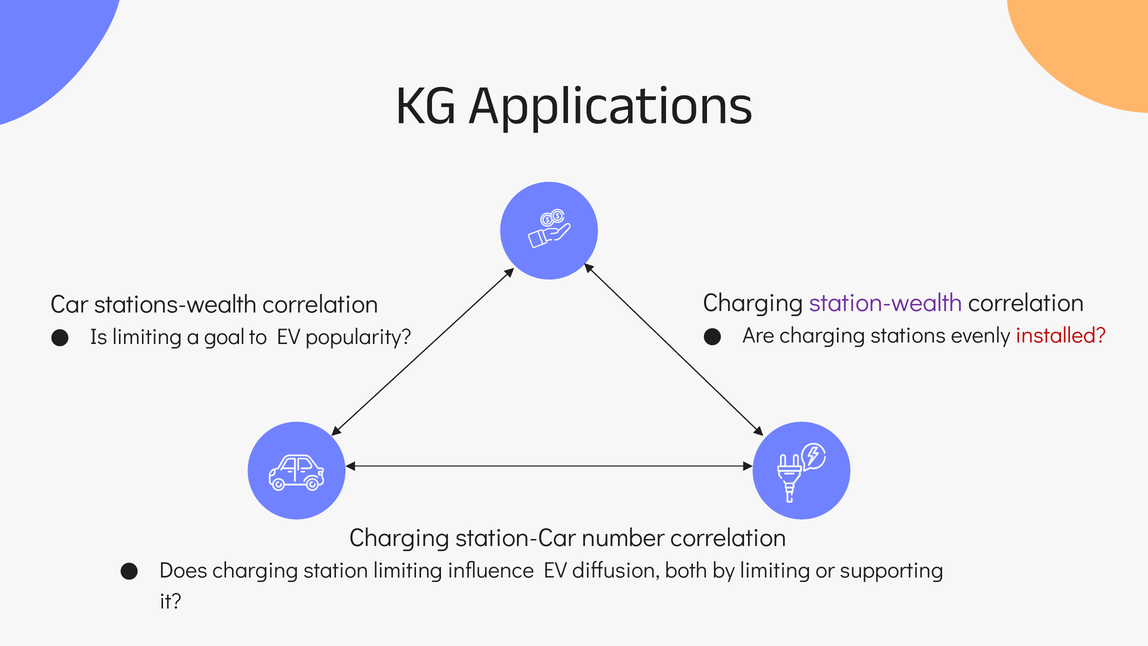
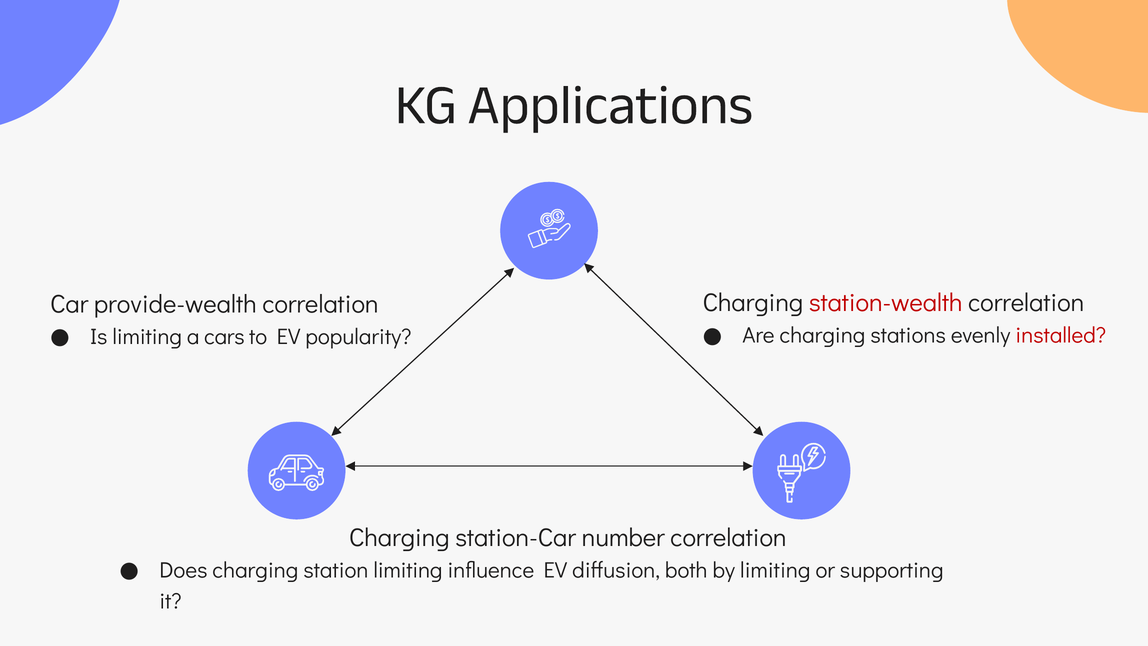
station-wealth colour: purple -> red
stations-wealth: stations-wealth -> provide-wealth
goal: goal -> cars
